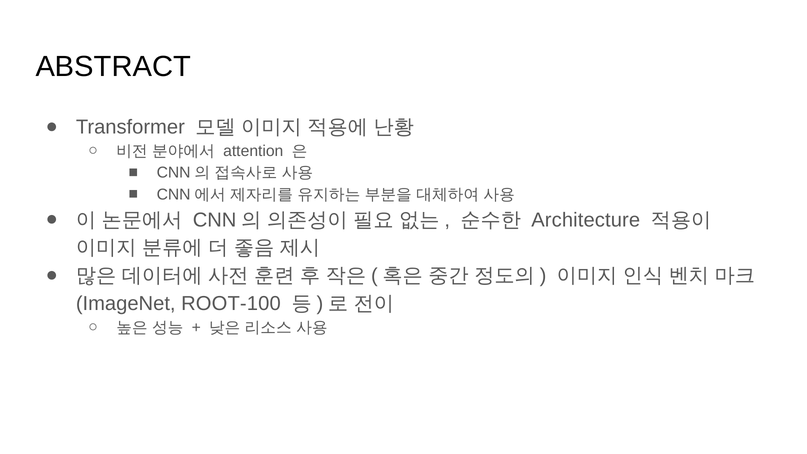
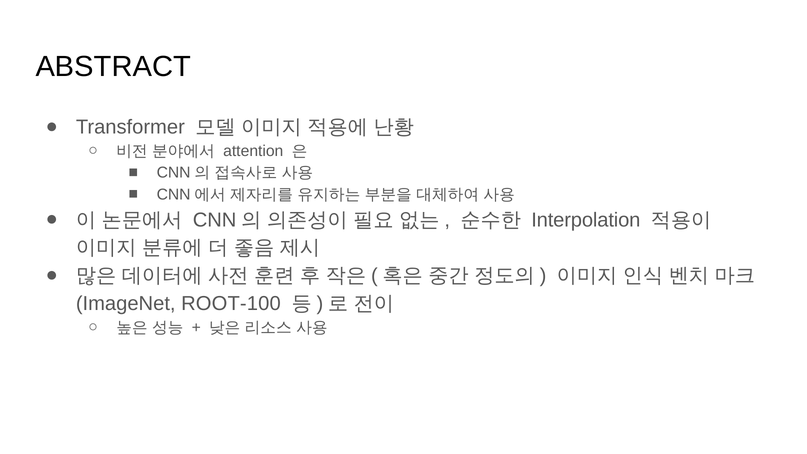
Architecture: Architecture -> Interpolation
